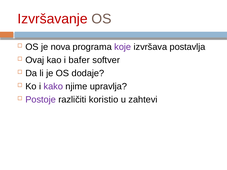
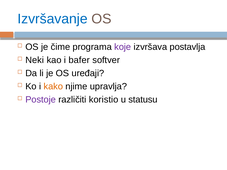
Izvršavanje colour: red -> blue
nova: nova -> čime
Ovaj: Ovaj -> Neki
dodaje: dodaje -> uređaji
kako colour: purple -> orange
zahtevi: zahtevi -> statusu
